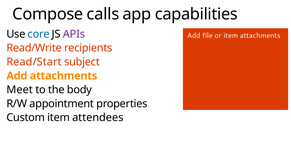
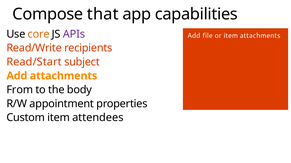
calls: calls -> that
core colour: blue -> orange
Meet: Meet -> From
